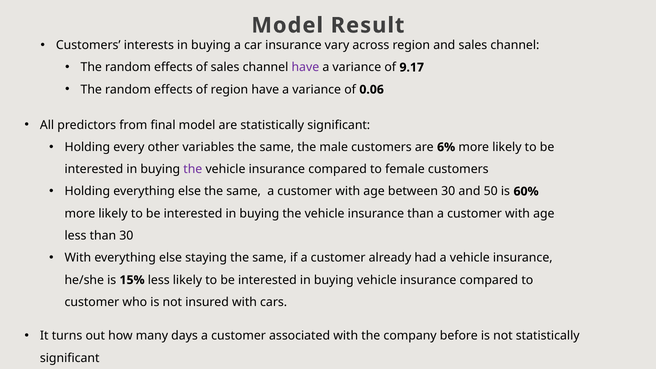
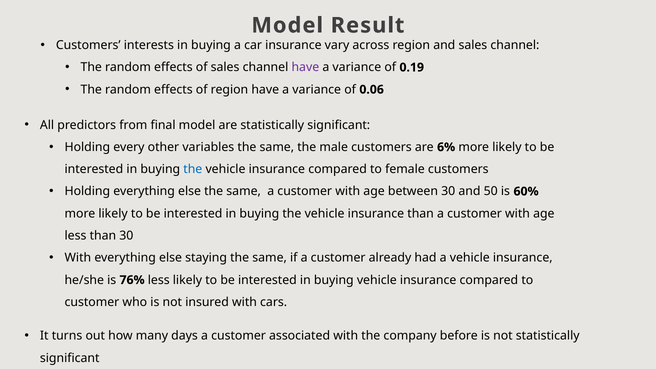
9.17: 9.17 -> 0.19
the at (193, 169) colour: purple -> blue
15%: 15% -> 76%
